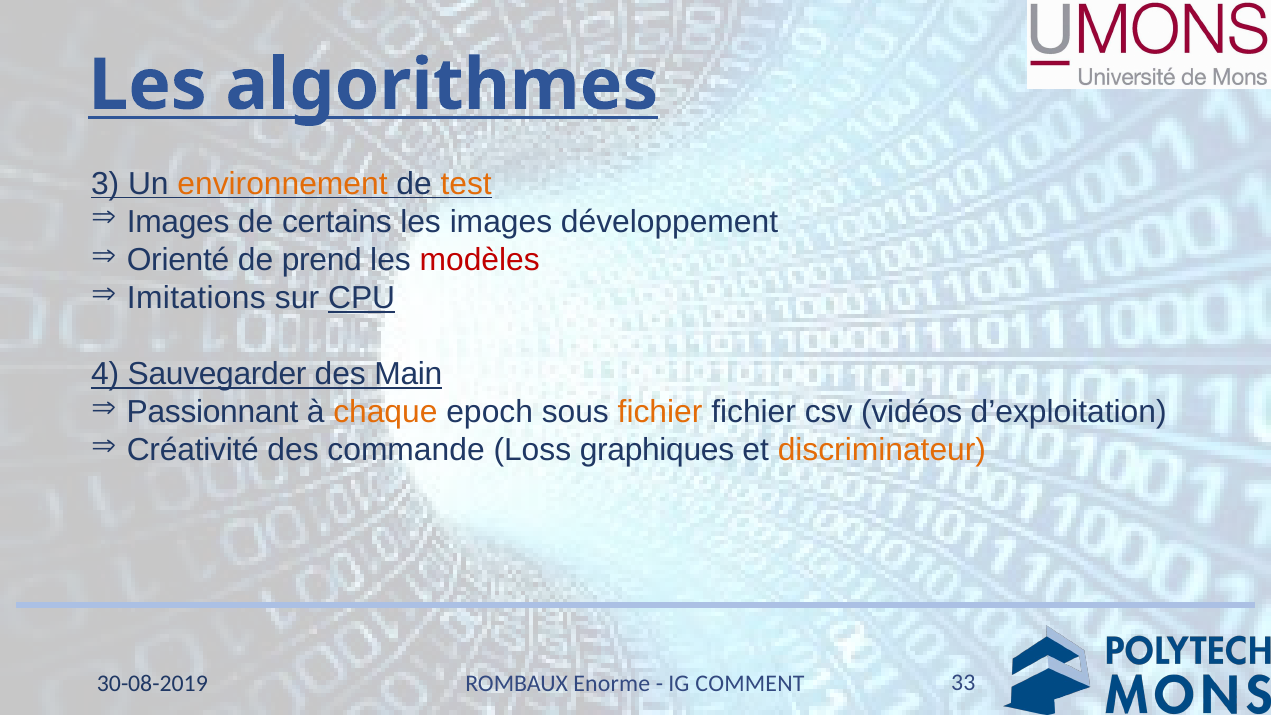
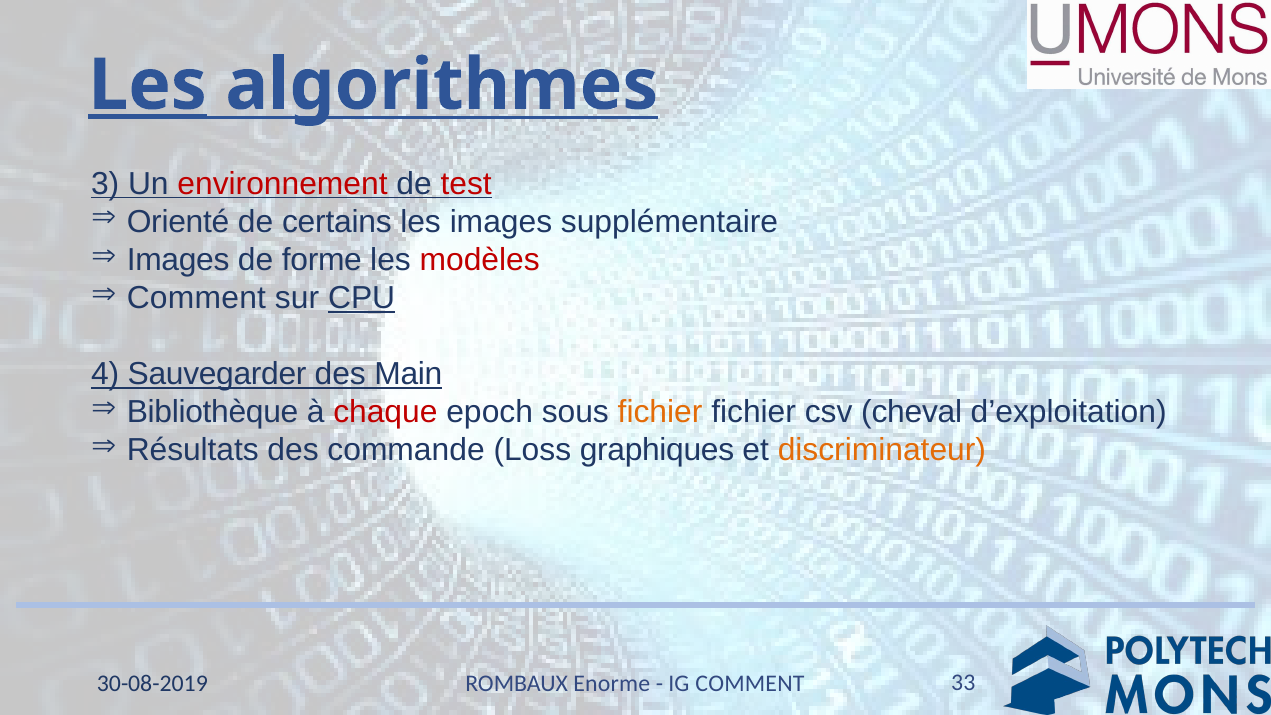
Les at (148, 85) underline: none -> present
environnement colour: orange -> red
test colour: orange -> red
Images at (178, 222): Images -> Orienté
développement: développement -> supplémentaire
Orienté at (178, 260): Orienté -> Images
prend: prend -> forme
Imitations at (196, 298): Imitations -> Comment
Passionnant: Passionnant -> Bibliothèque
chaque colour: orange -> red
vidéos: vidéos -> cheval
Créativité: Créativité -> Résultats
